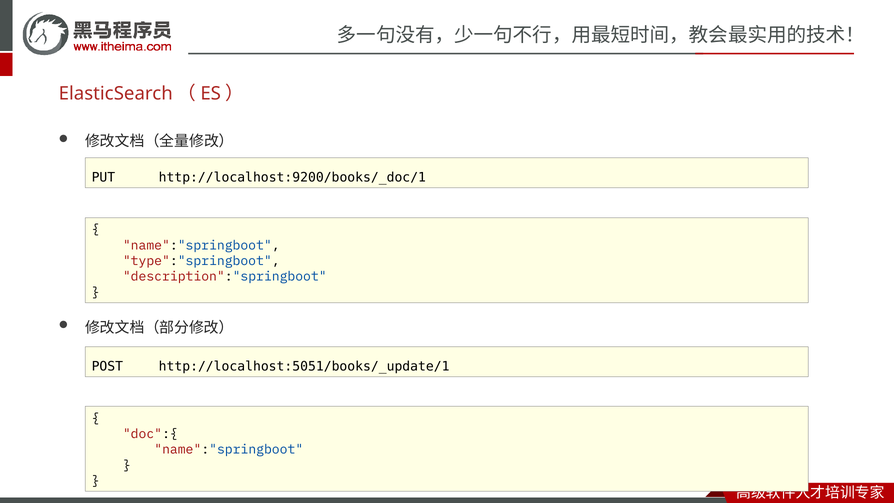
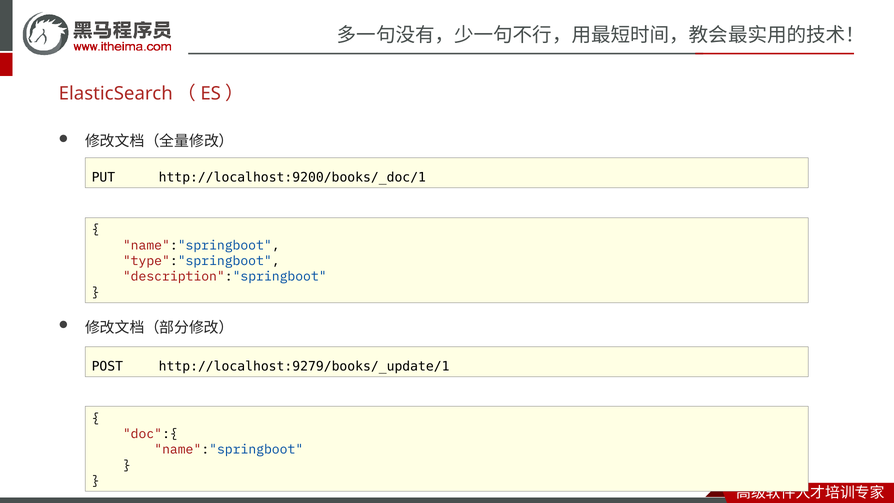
http://localhost:5051/books/_update/1: http://localhost:5051/books/_update/1 -> http://localhost:9279/books/_update/1
